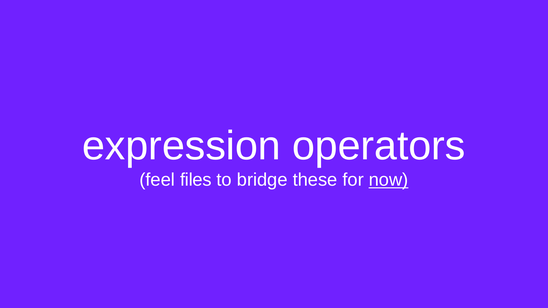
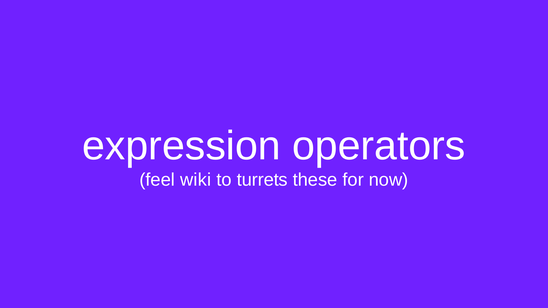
files: files -> wiki
bridge: bridge -> turrets
now underline: present -> none
